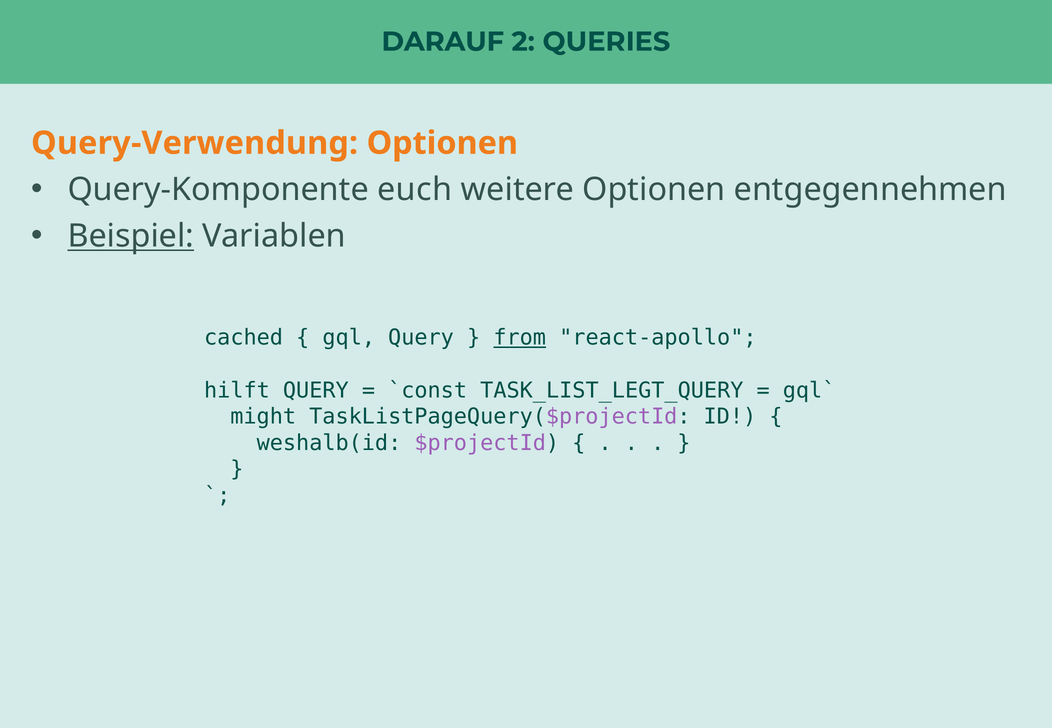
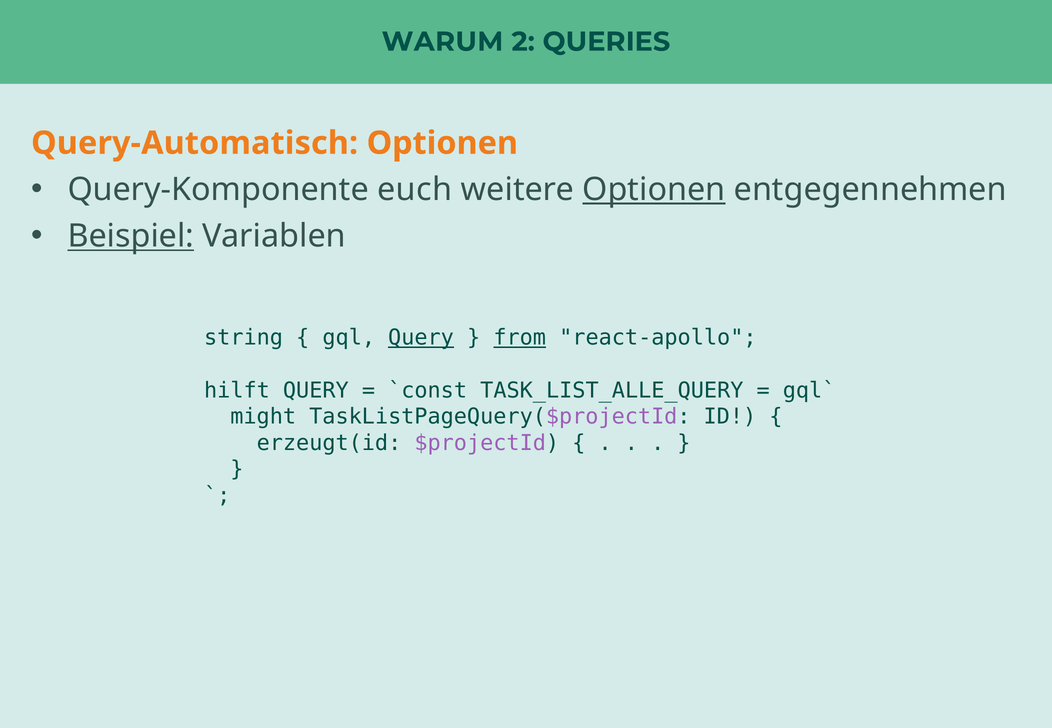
DARAUF: DARAUF -> WARUM
Query-Verwendung: Query-Verwendung -> Query-Automatisch
Optionen at (654, 190) underline: none -> present
cached: cached -> string
Query at (421, 338) underline: none -> present
TASK_LIST_LEGT_QUERY: TASK_LIST_LEGT_QUERY -> TASK_LIST_ALLE_QUERY
weshalb(id: weshalb(id -> erzeugt(id
